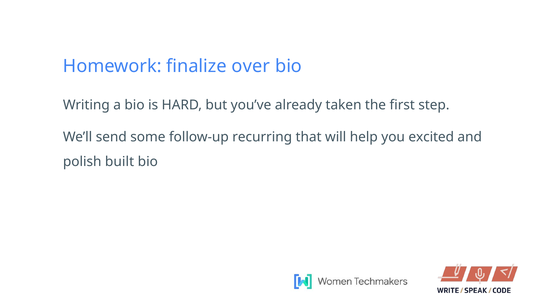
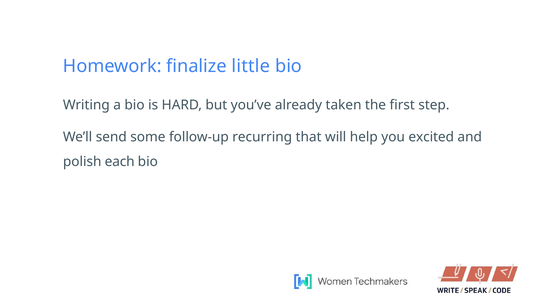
over: over -> little
built: built -> each
